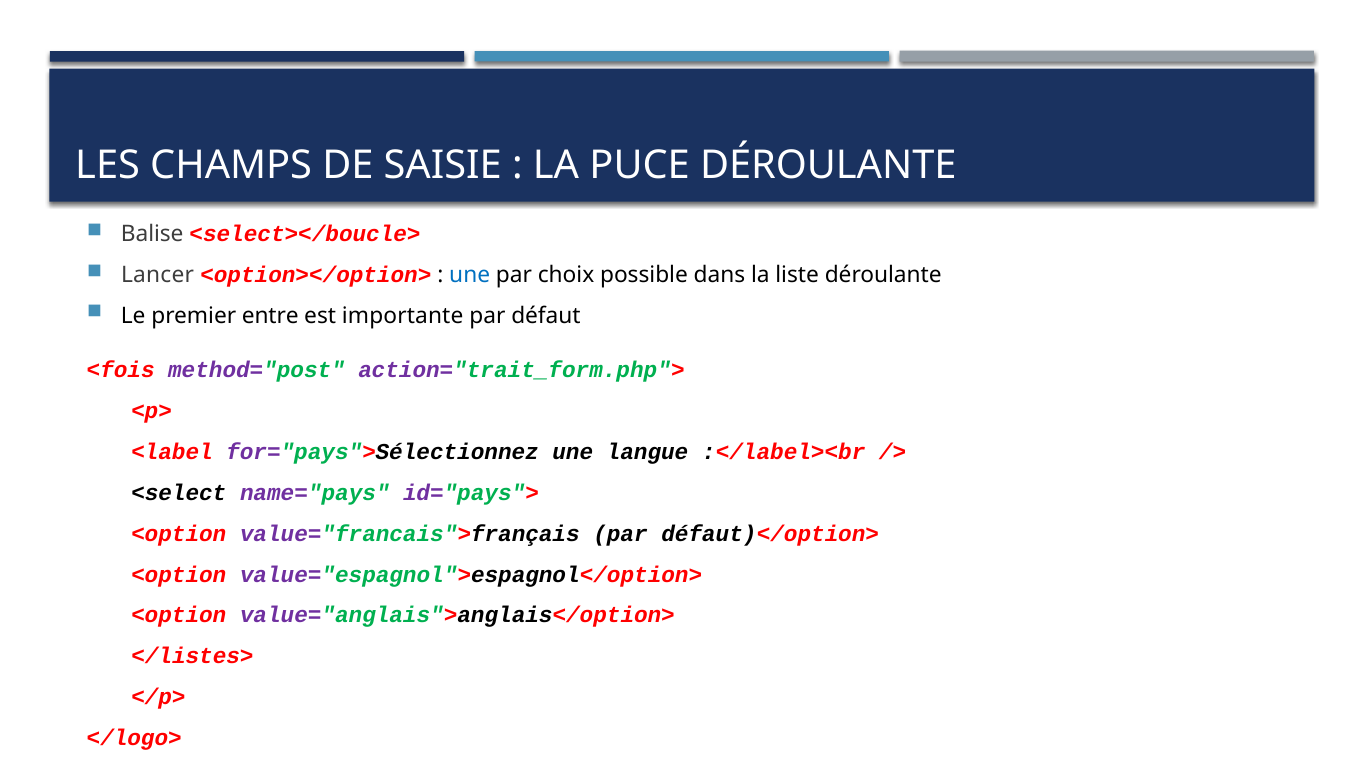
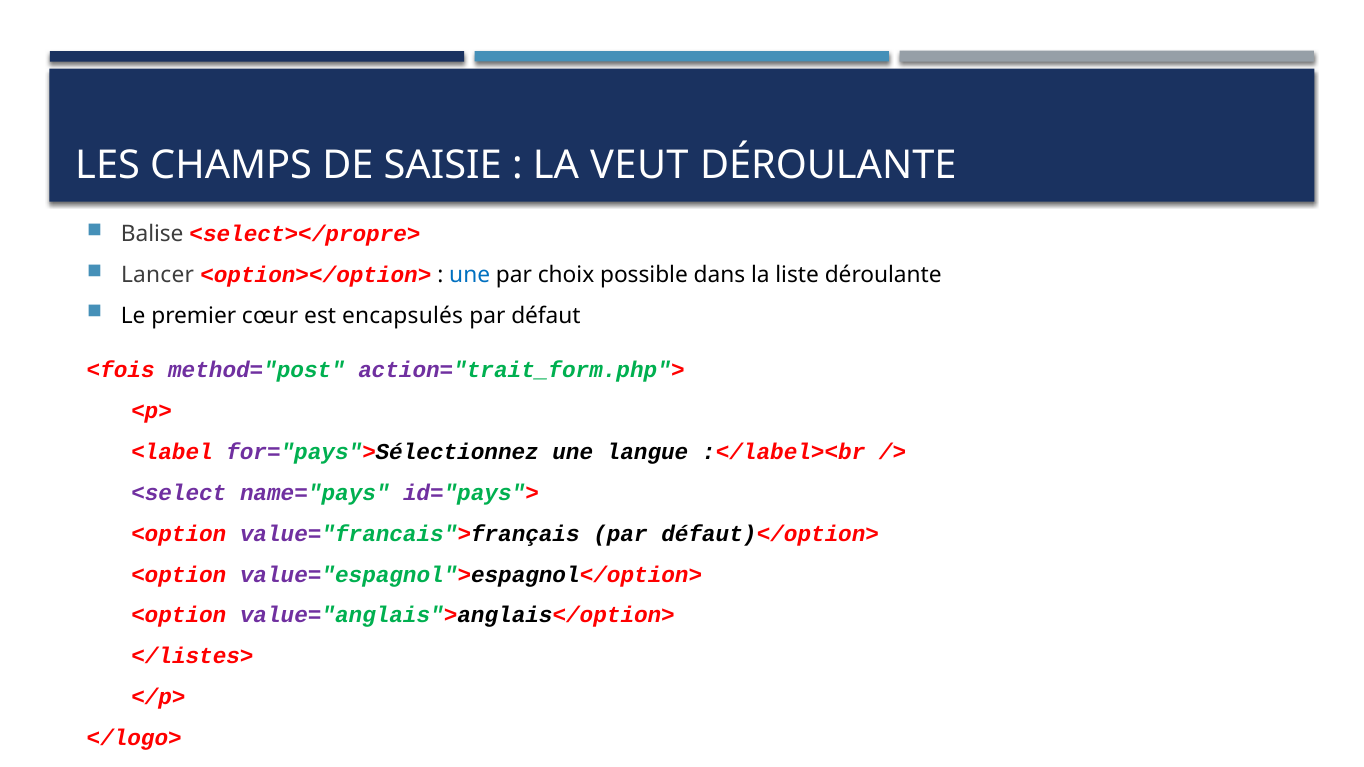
PUCE: PUCE -> VEUT
<select></boucle>: <select></boucle> -> <select></propre>
entre: entre -> cœur
importante: importante -> encapsulés
<select colour: black -> purple
